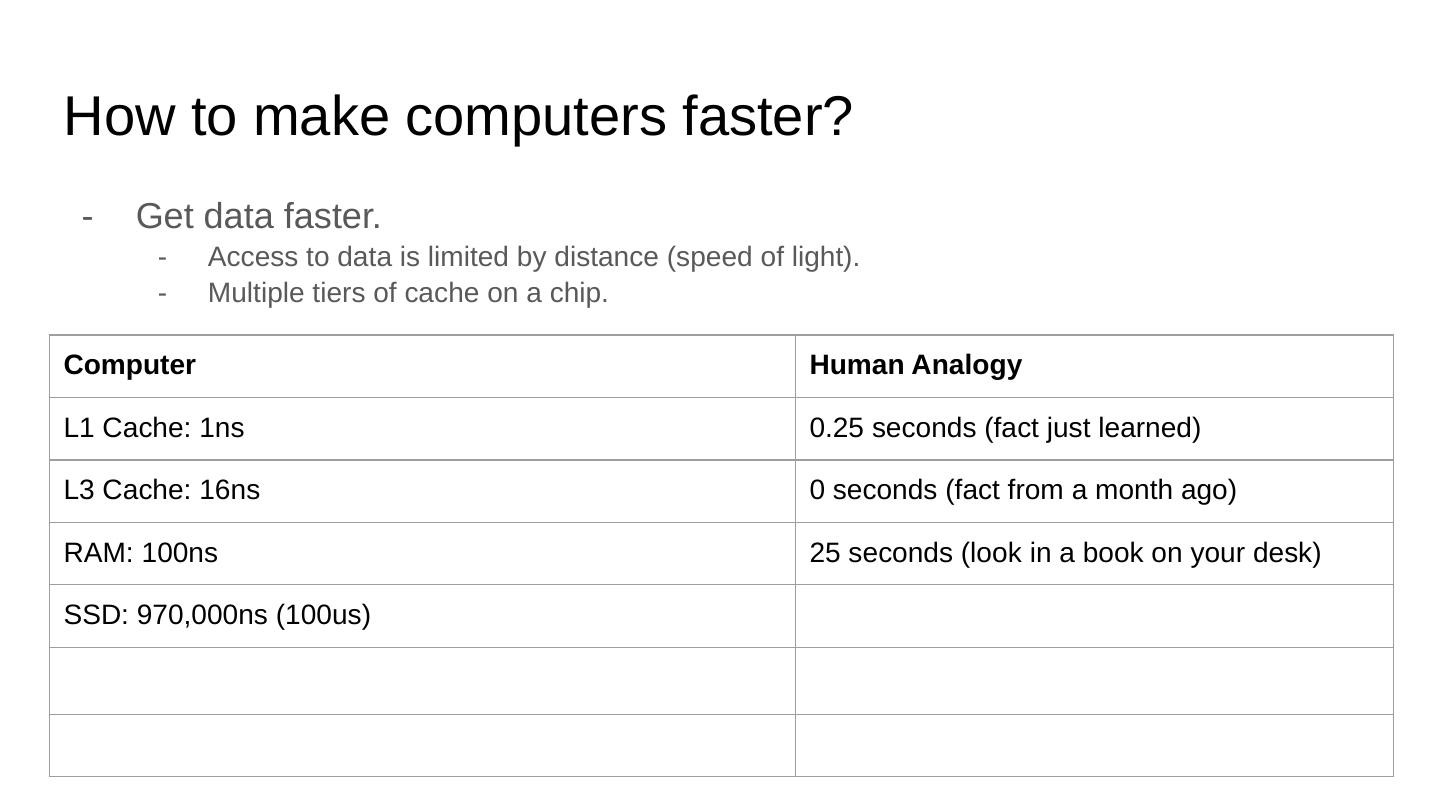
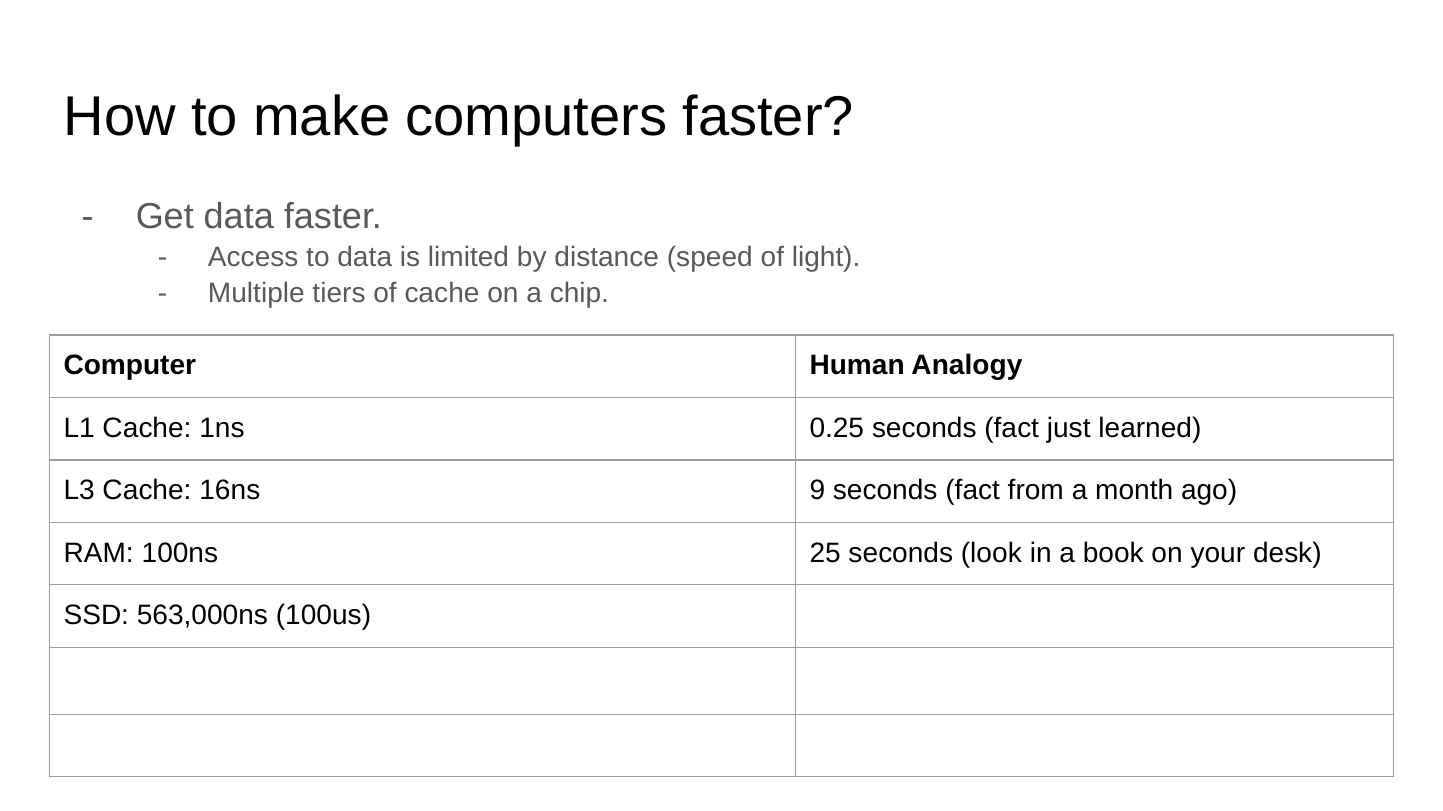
0: 0 -> 9
970,000ns: 970,000ns -> 563,000ns
